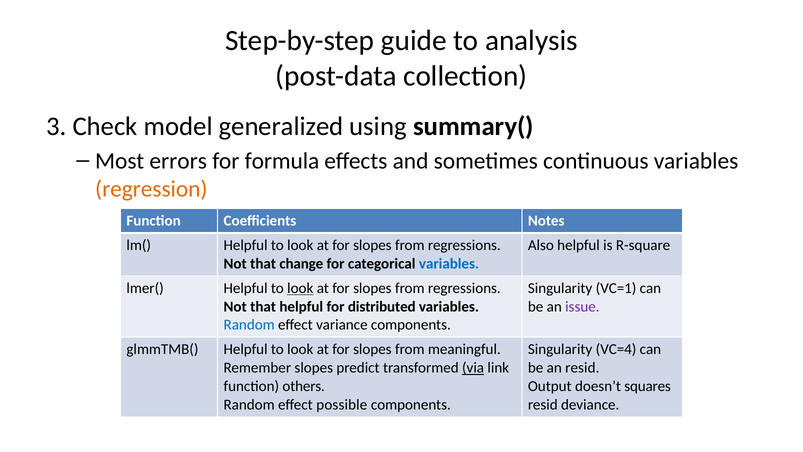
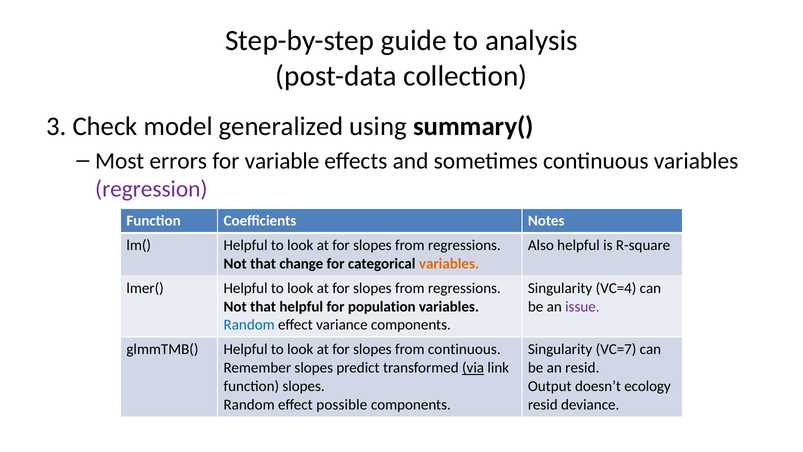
formula: formula -> variable
regression colour: orange -> purple
variables at (449, 264) colour: blue -> orange
look at (300, 288) underline: present -> none
VC=1: VC=1 -> VC=4
distributed: distributed -> population
from meaningful: meaningful -> continuous
VC=4: VC=4 -> VC=7
function others: others -> slopes
squares: squares -> ecology
